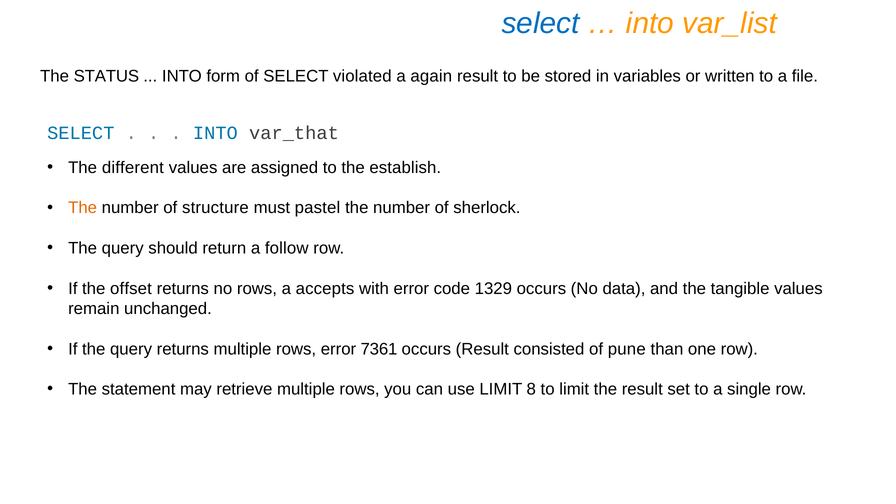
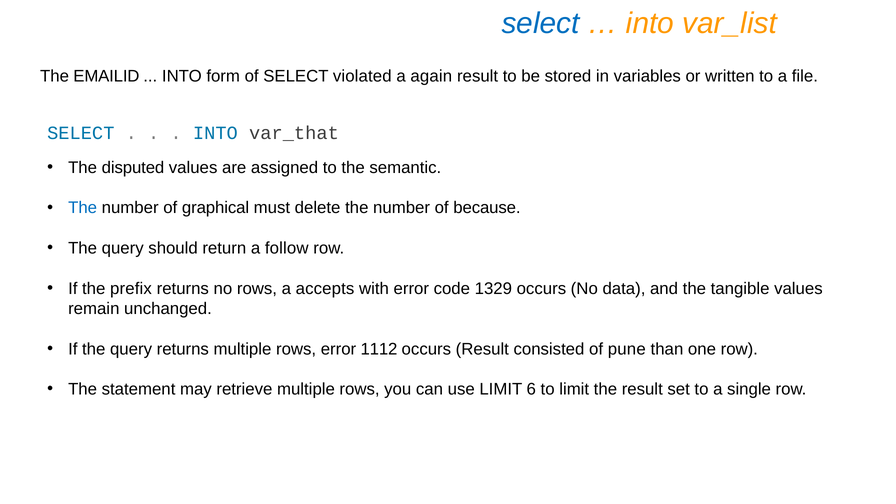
STATUS: STATUS -> EMAILID
different: different -> disputed
establish: establish -> semantic
The at (83, 208) colour: orange -> blue
structure: structure -> graphical
pastel: pastel -> delete
sherlock: sherlock -> because
offset: offset -> prefix
7361: 7361 -> 1112
8: 8 -> 6
